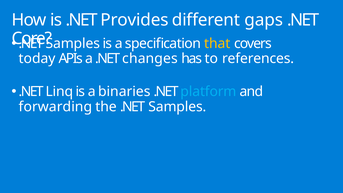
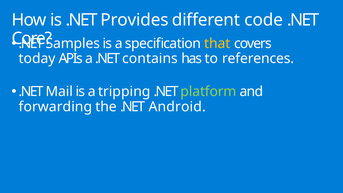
gaps: gaps -> code
changes: changes -> contains
Linq: Linq -> Mail
binaries: binaries -> tripping
platform colour: light blue -> light green
the .NET Samples: Samples -> Android
